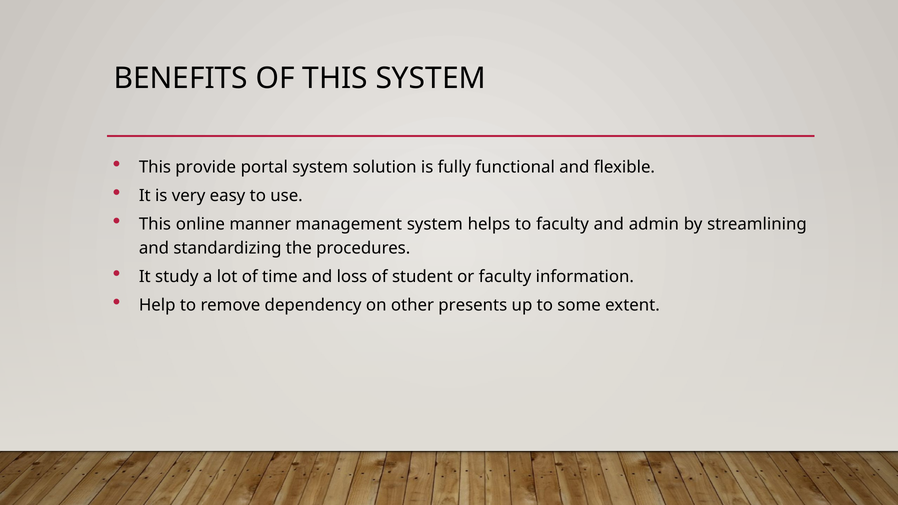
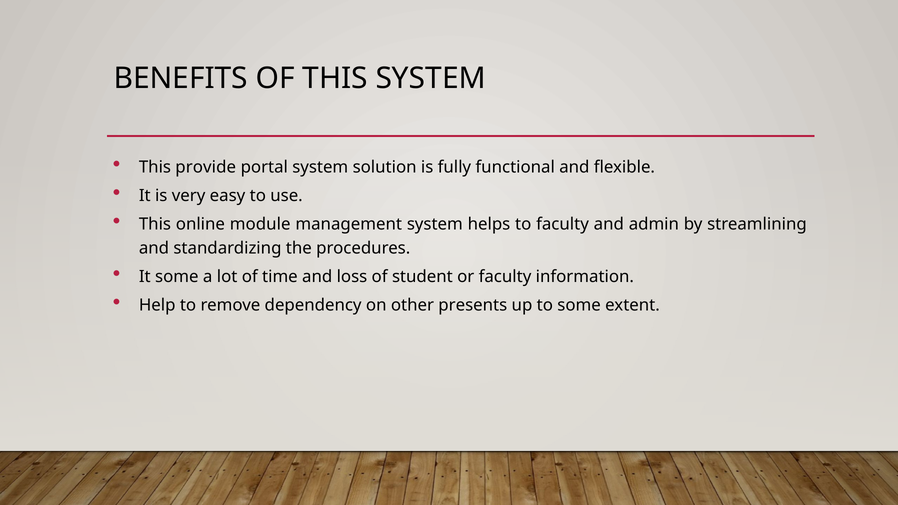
manner: manner -> module
It study: study -> some
